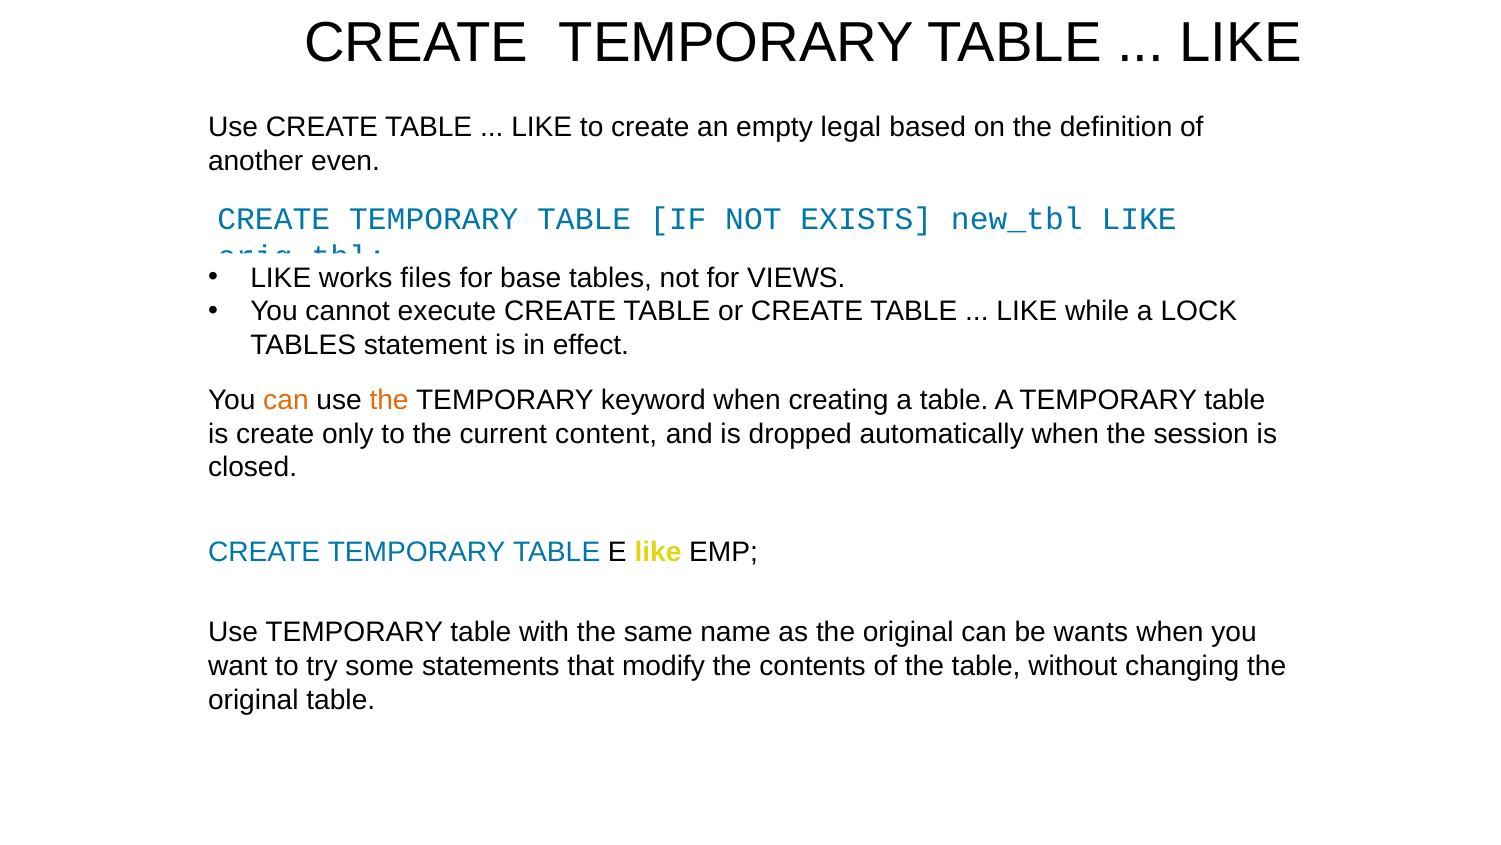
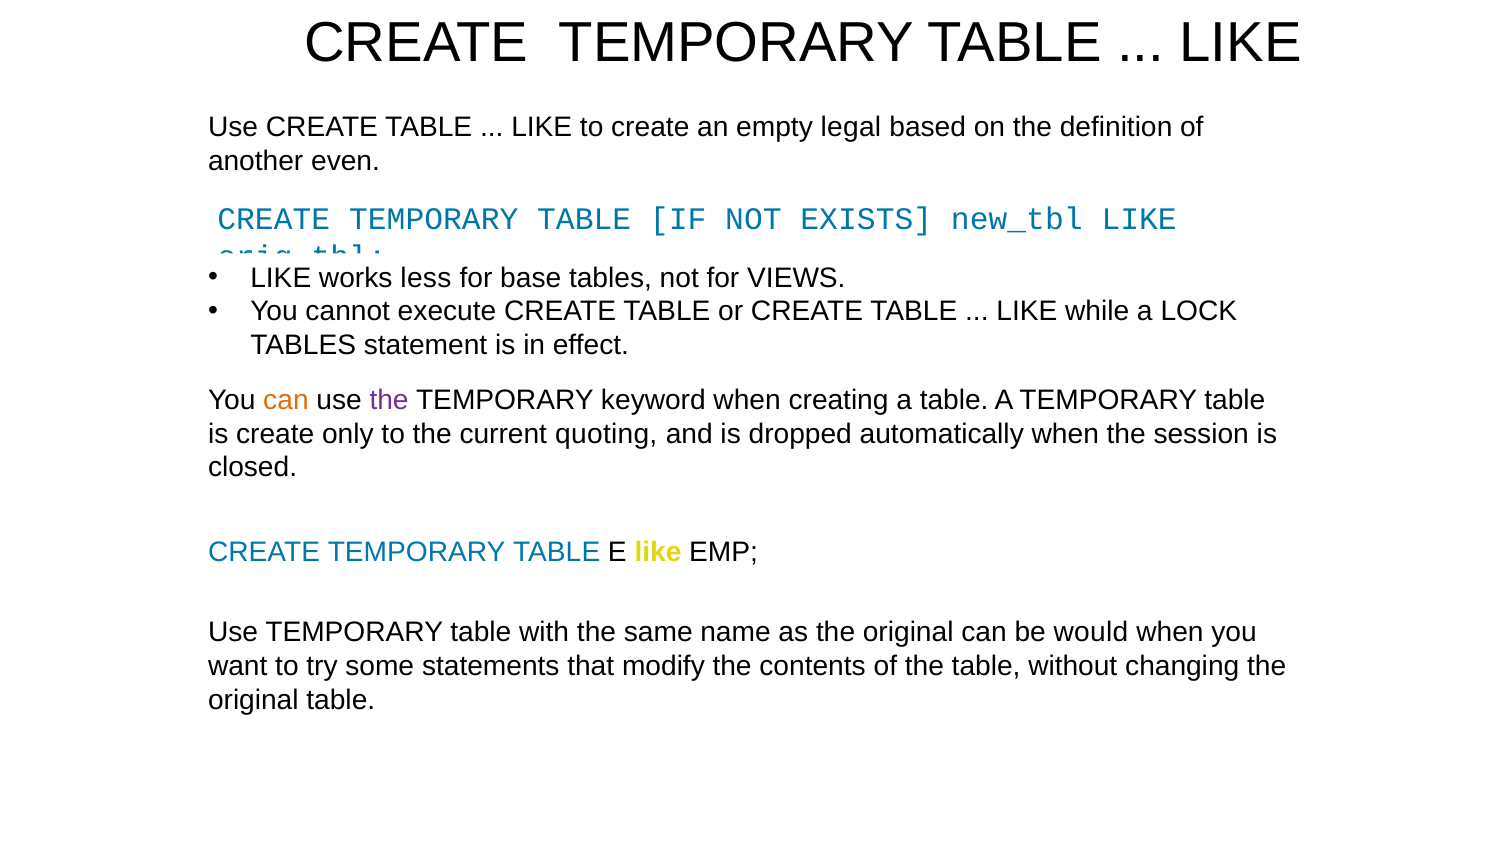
files: files -> less
the at (389, 400) colour: orange -> purple
content: content -> quoting
wants: wants -> would
